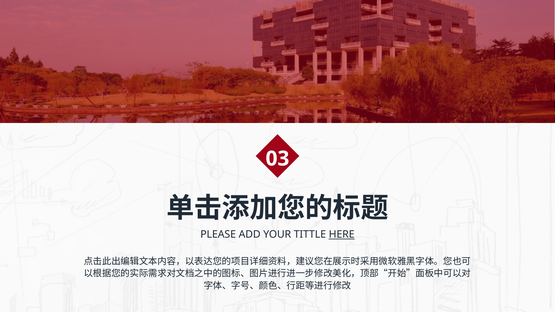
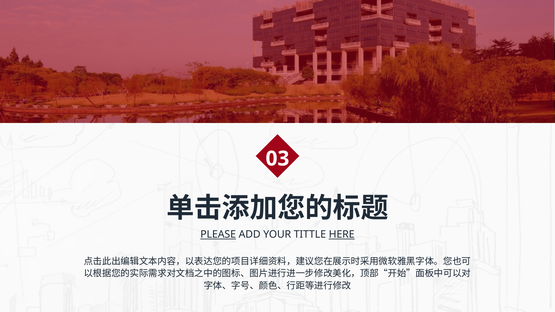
PLEASE underline: none -> present
